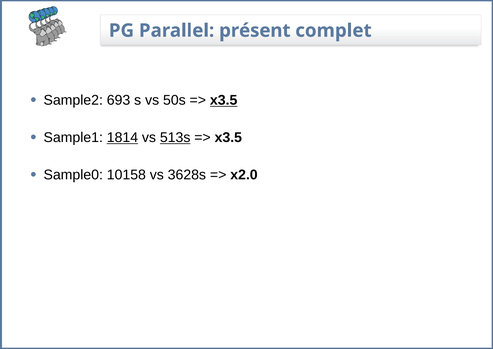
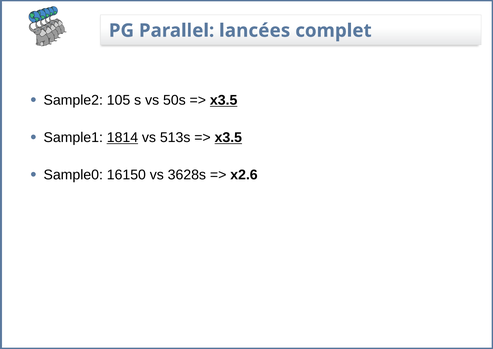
présent: présent -> lancées
693: 693 -> 105
513s underline: present -> none
x3.5 at (228, 137) underline: none -> present
10158: 10158 -> 16150
x2.0: x2.0 -> x2.6
